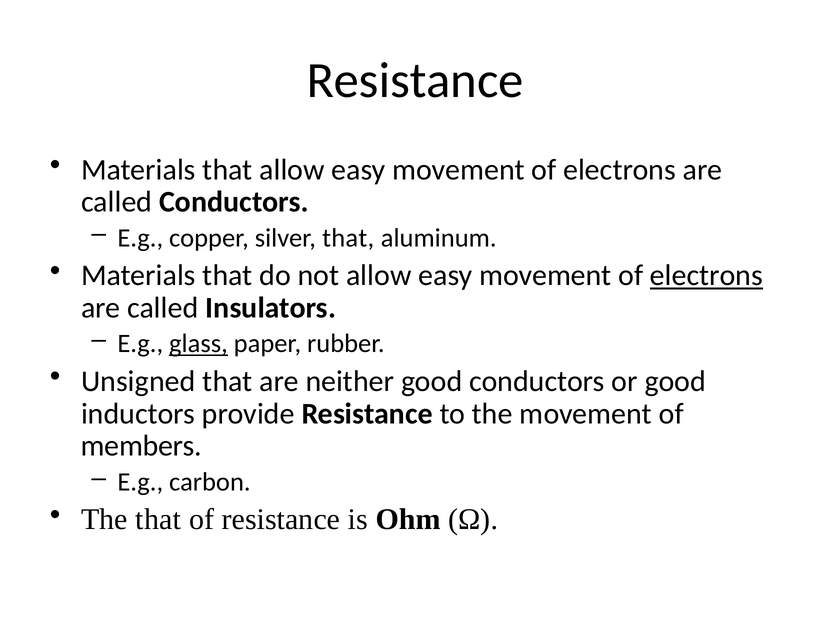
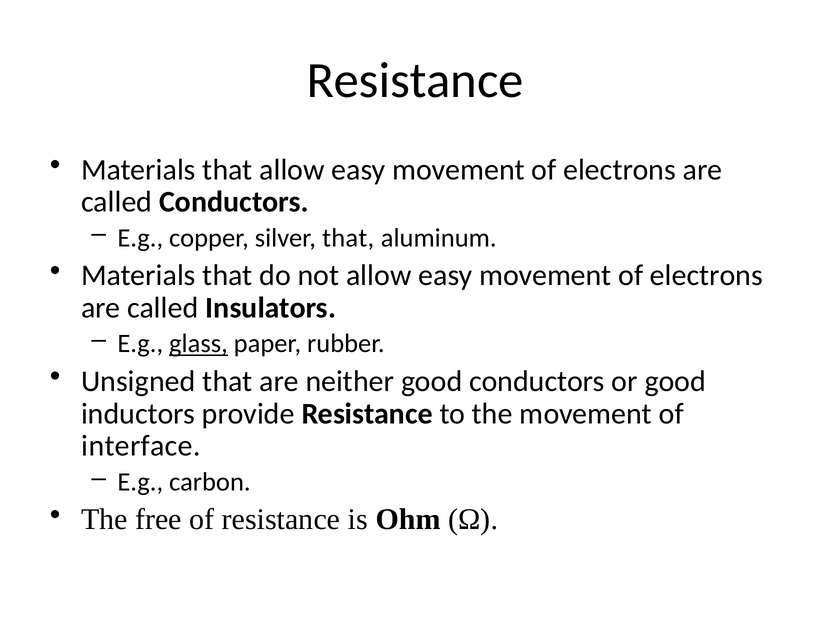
electrons at (706, 276) underline: present -> none
members: members -> interface
The that: that -> free
